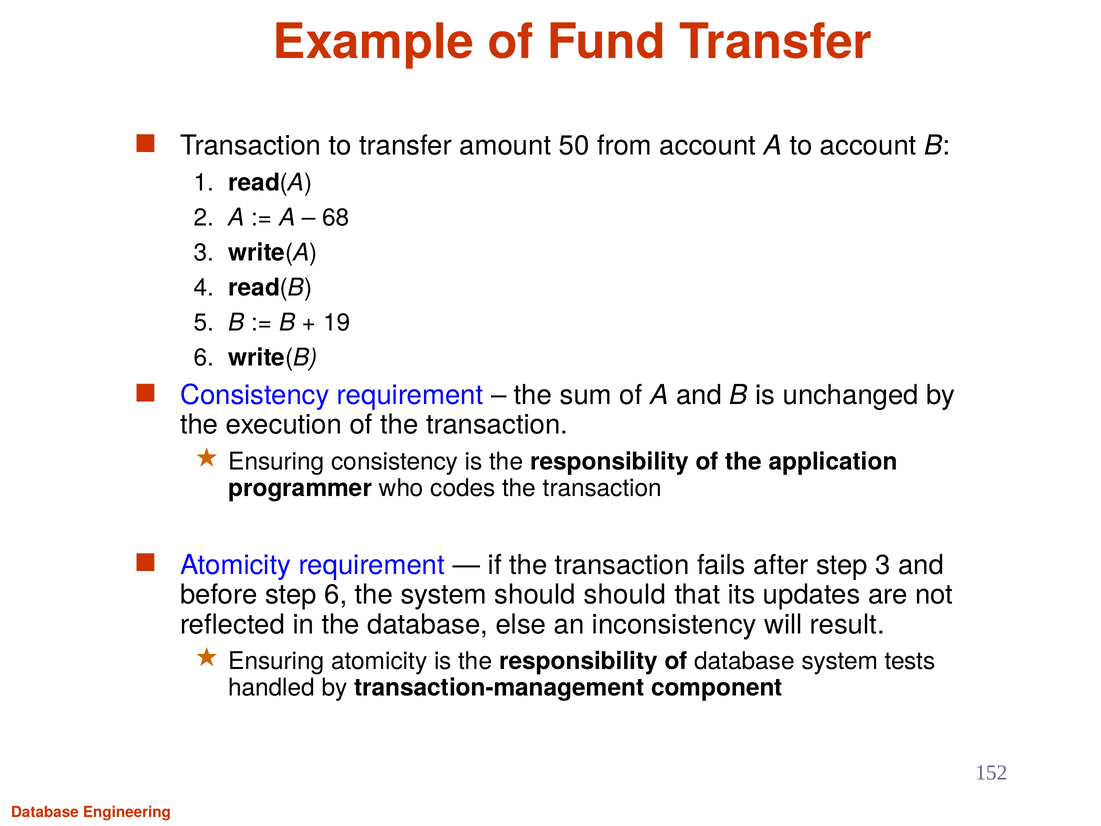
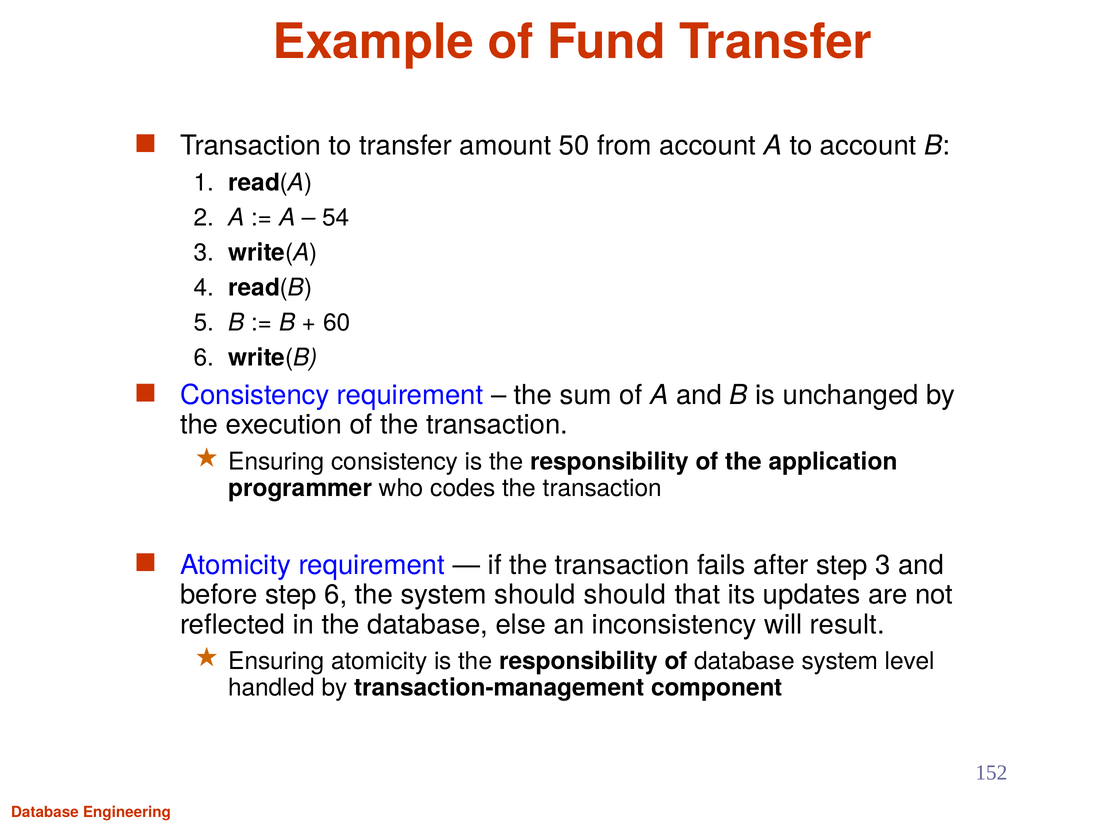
68: 68 -> 54
19: 19 -> 60
tests: tests -> level
